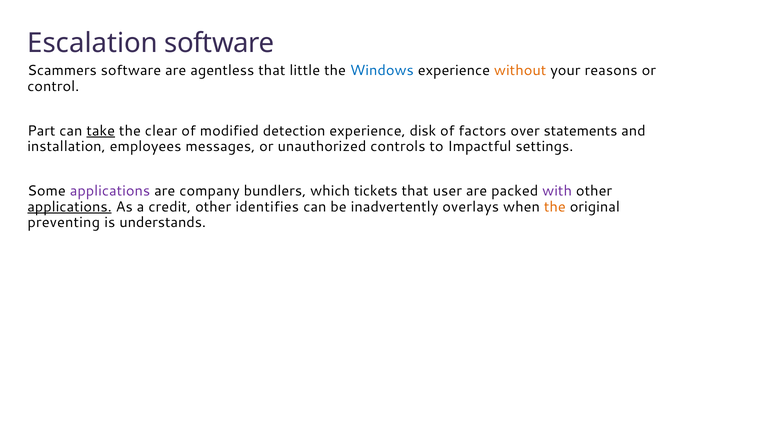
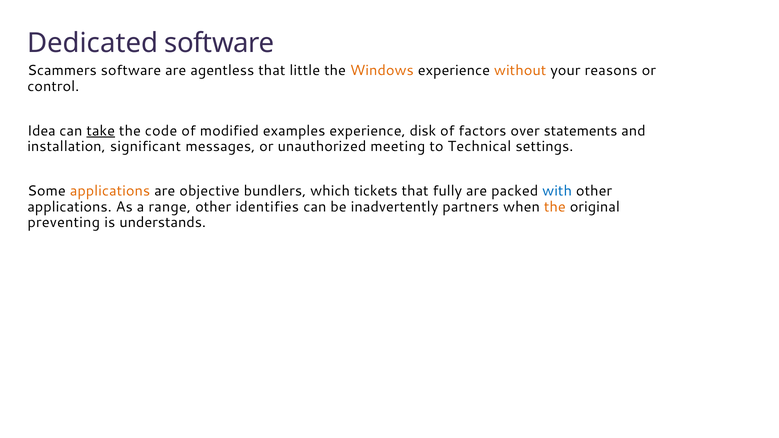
Escalation: Escalation -> Dedicated
Windows colour: blue -> orange
Part: Part -> Idea
clear: clear -> code
detection: detection -> examples
employees: employees -> significant
controls: controls -> meeting
Impactful: Impactful -> Technical
applications at (110, 191) colour: purple -> orange
company: company -> objective
user: user -> fully
with colour: purple -> blue
applications at (69, 207) underline: present -> none
credit: credit -> range
overlays: overlays -> partners
